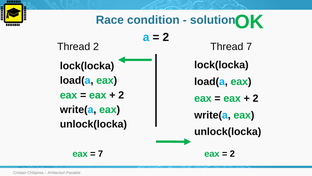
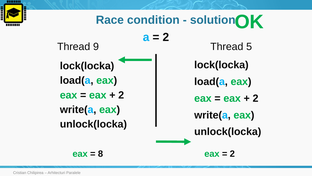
Thread 2: 2 -> 9
Thread 7: 7 -> 5
7 at (101, 153): 7 -> 8
